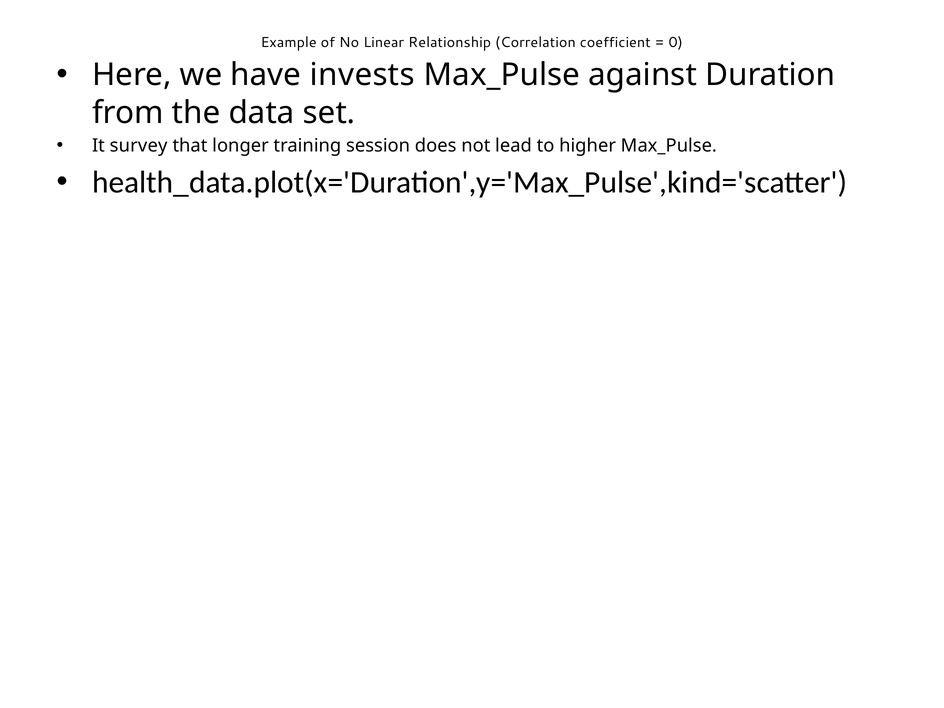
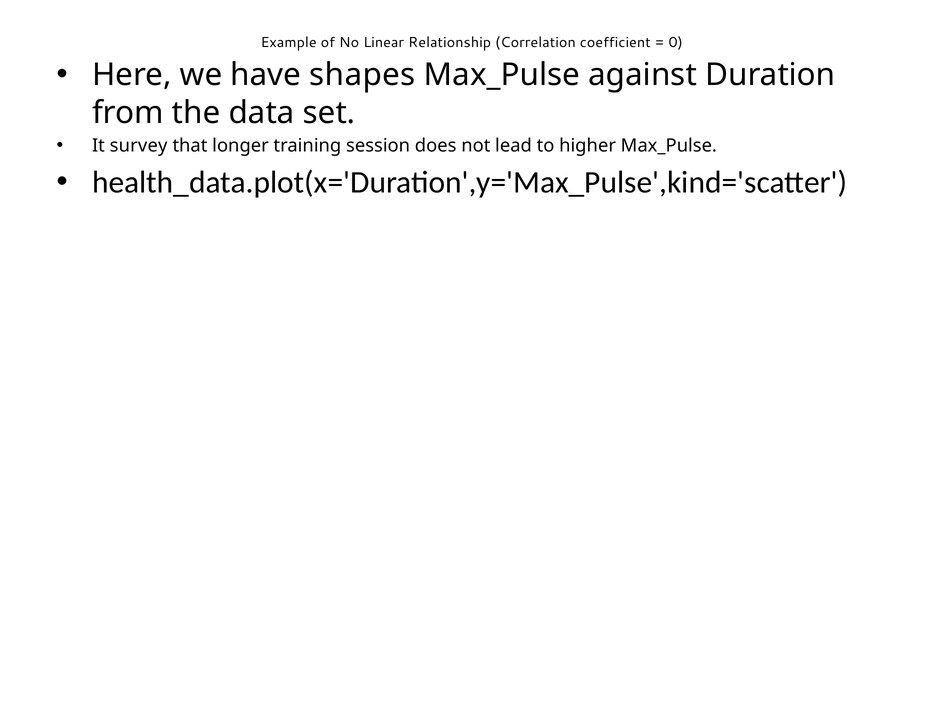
invests: invests -> shapes
